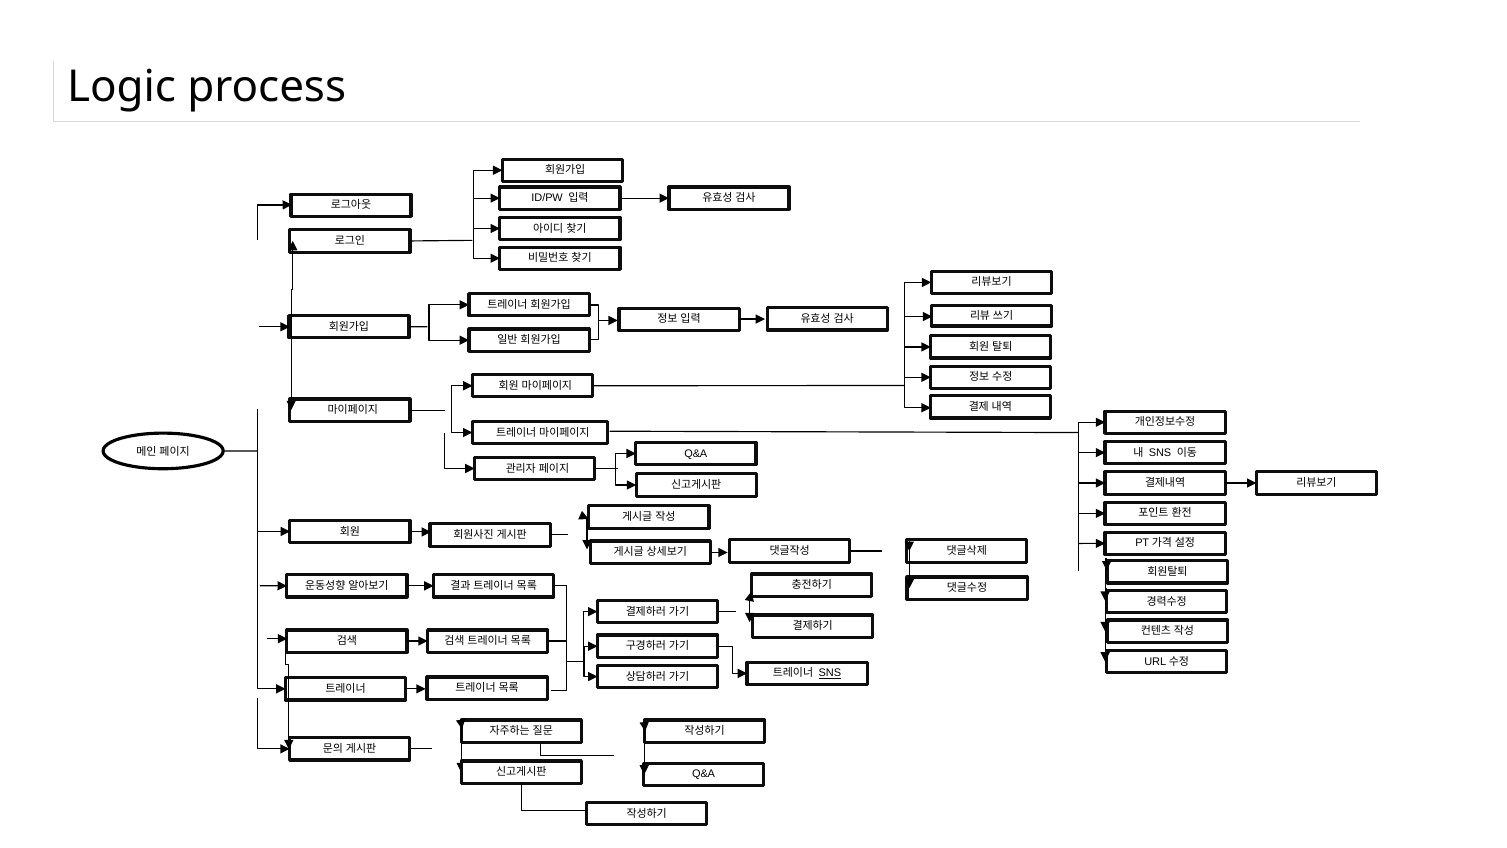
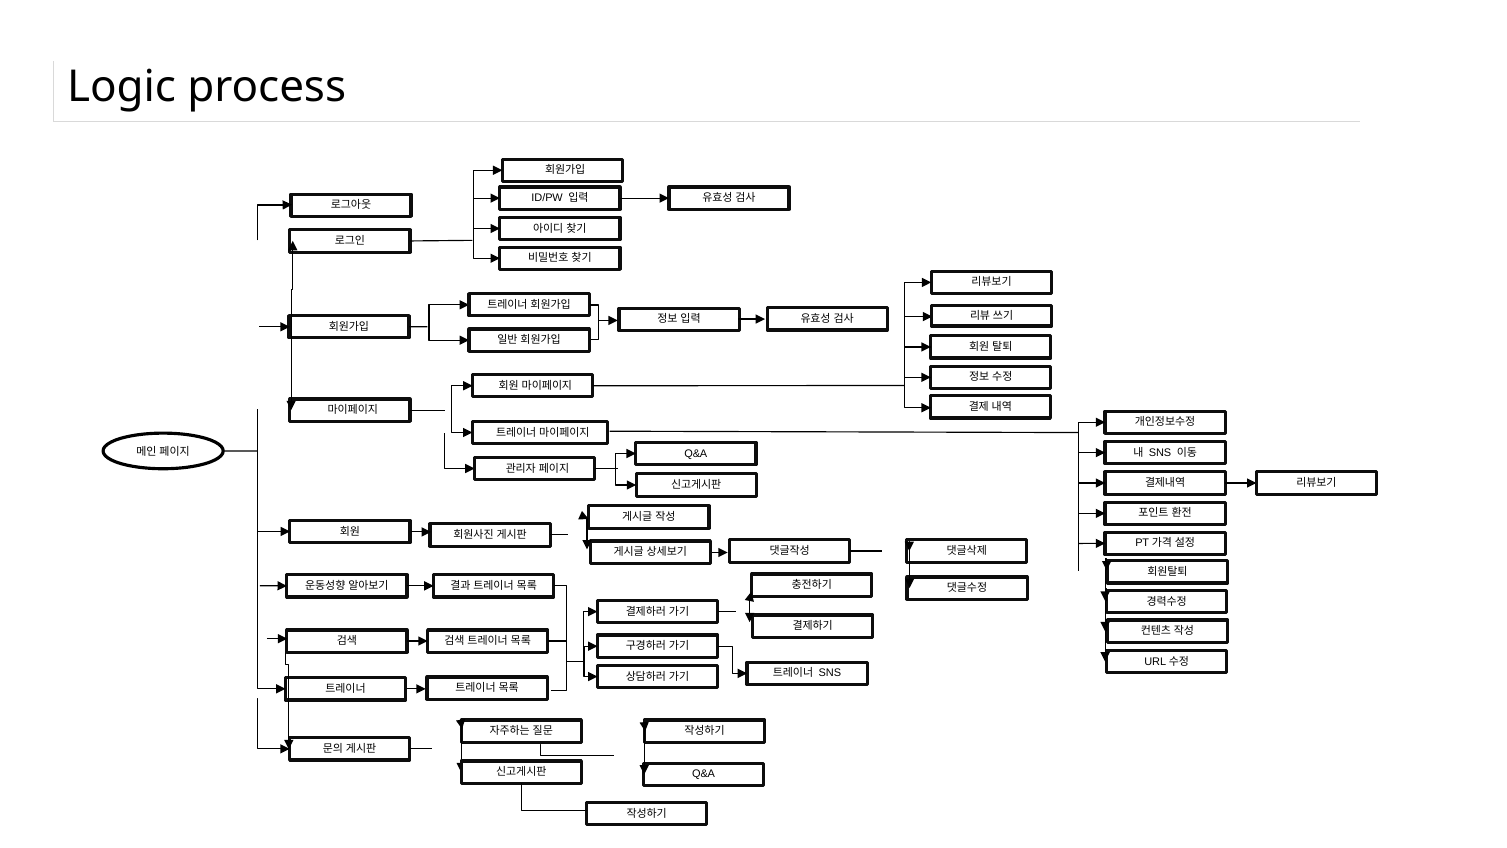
SNS at (830, 673) underline: present -> none
